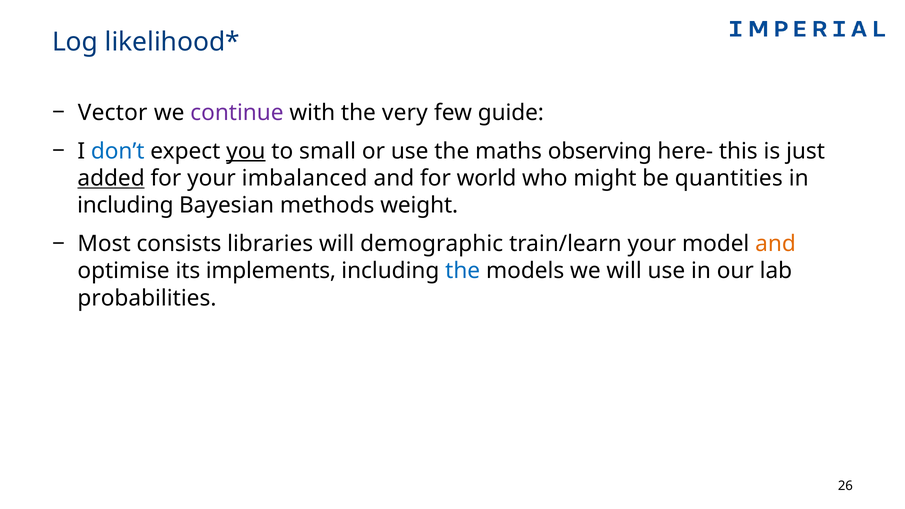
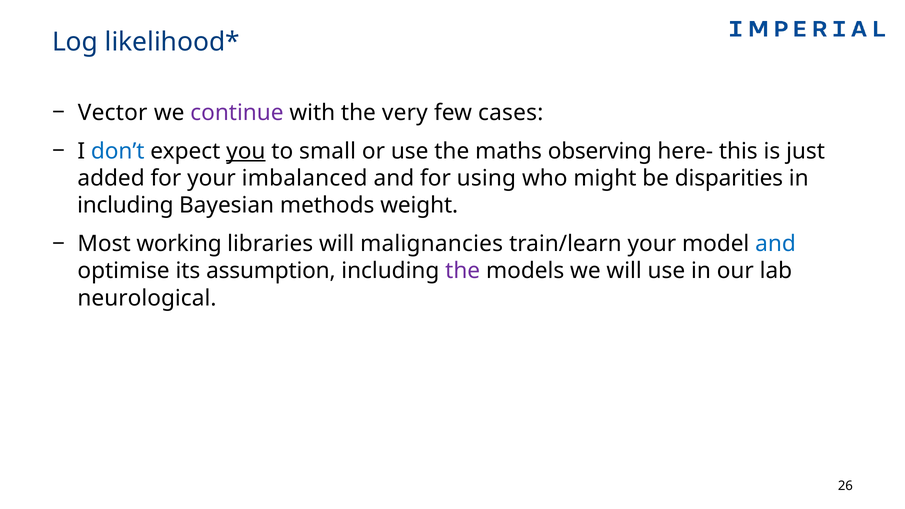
guide: guide -> cases
added underline: present -> none
world: world -> using
quantities: quantities -> disparities
consists: consists -> working
demographic: demographic -> malignancies
and at (776, 244) colour: orange -> blue
implements: implements -> assumption
the at (463, 271) colour: blue -> purple
probabilities: probabilities -> neurological
